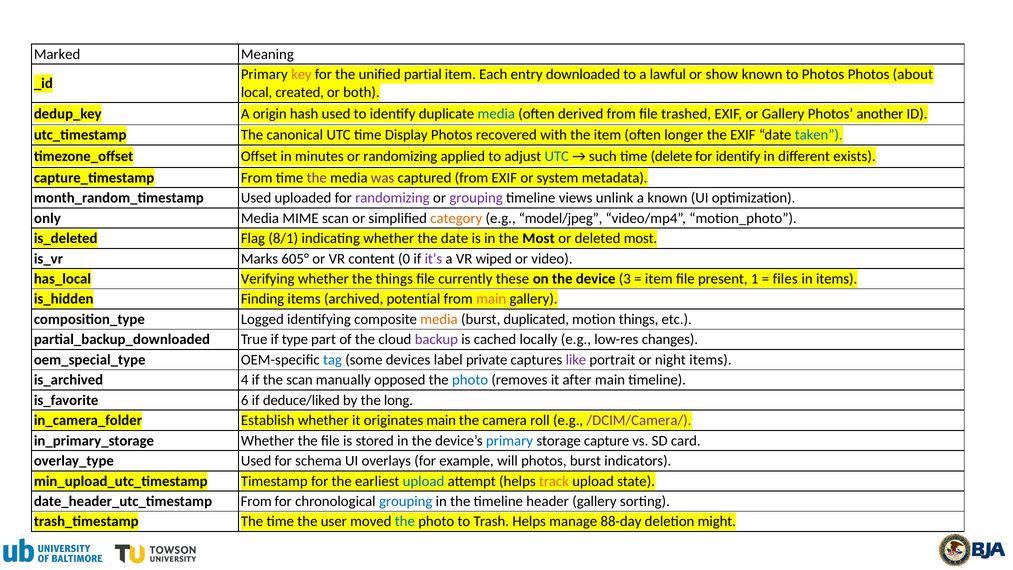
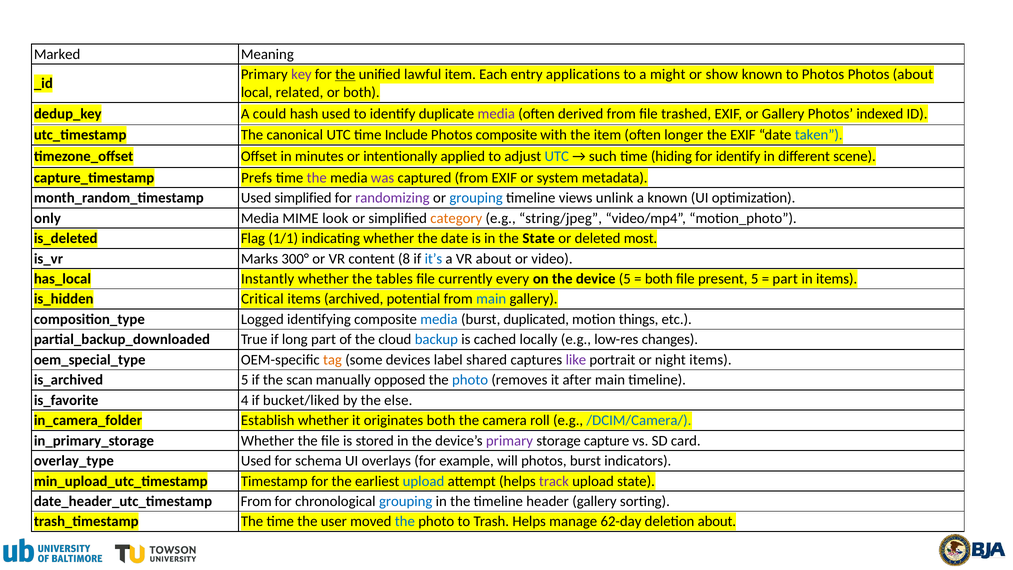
key colour: orange -> purple
the at (345, 74) underline: none -> present
partial: partial -> lawful
downloaded: downloaded -> applications
lawful: lawful -> might
created: created -> related
origin: origin -> could
media at (496, 114) colour: blue -> purple
another: another -> indexed
Display: Display -> Include
Photos recovered: recovered -> composite
or randomizing: randomizing -> intentionally
delete: delete -> hiding
exists: exists -> scene
From at (257, 178): From -> Prefs
Used uploaded: uploaded -> simplified
grouping at (476, 198) colour: purple -> blue
MIME scan: scan -> look
model/jpeg: model/jpeg -> string/jpeg
8/1: 8/1 -> 1/1
the Most: Most -> State
605°: 605° -> 300°
0: 0 -> 8
it’s colour: purple -> blue
VR wiped: wiped -> about
Verifying: Verifying -> Instantly
the things: things -> tables
these: these -> every
device 3: 3 -> 5
item at (659, 279): item -> both
present 1: 1 -> 5
files at (785, 279): files -> part
Finding: Finding -> Critical
main at (491, 299) colour: orange -> blue
media at (439, 319) colour: orange -> blue
type: type -> long
backup colour: purple -> blue
tag colour: blue -> orange
private: private -> shared
4 at (245, 380): 4 -> 5
6: 6 -> 4
deduce/liked: deduce/liked -> bucket/liked
long: long -> else
originates main: main -> both
/DCIM/Camera/ colour: purple -> blue
primary at (509, 441) colour: blue -> purple
track colour: orange -> purple
88-day: 88-day -> 62-day
deletion might: might -> about
